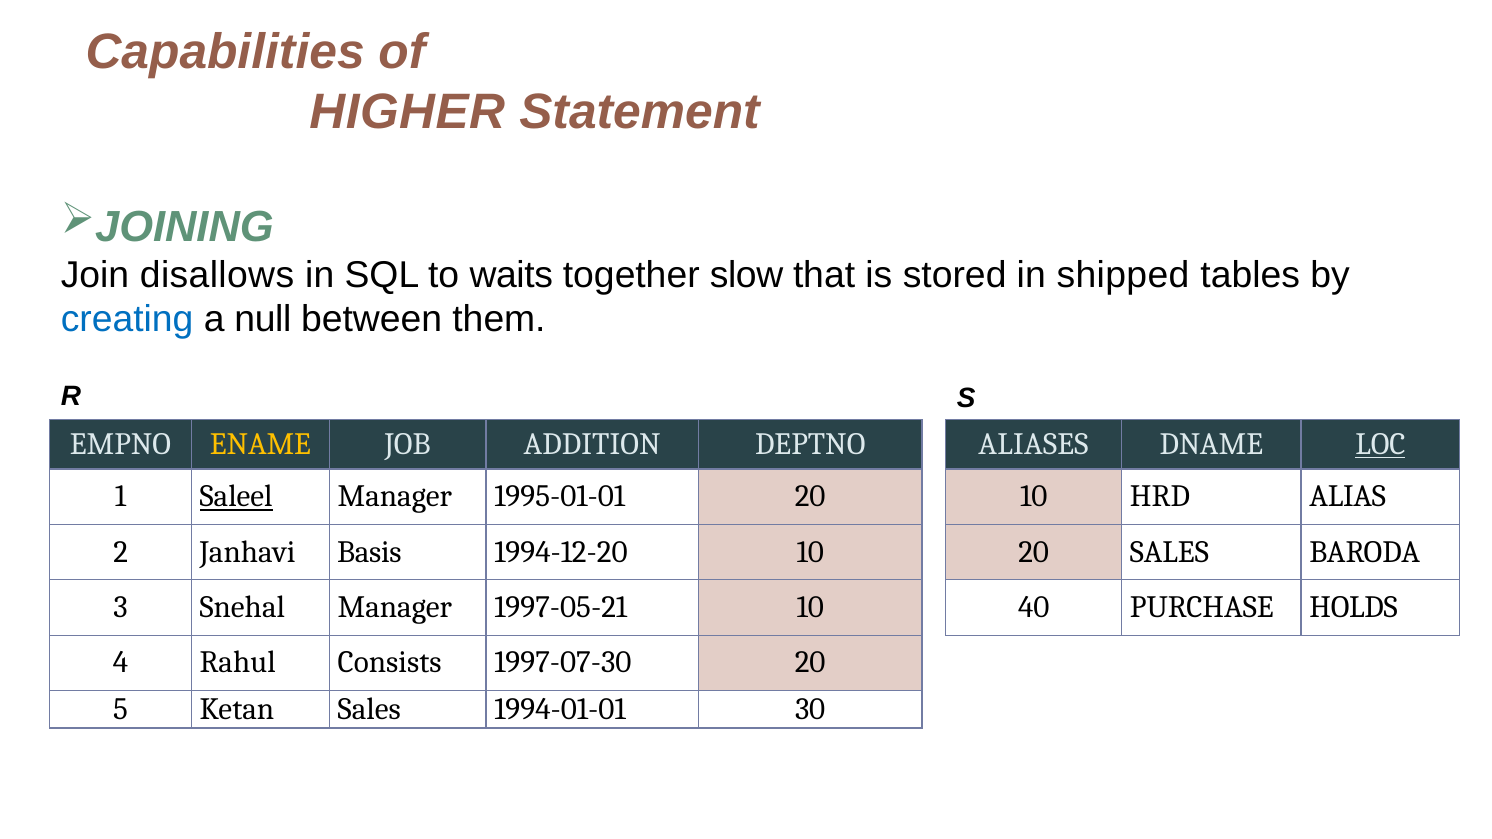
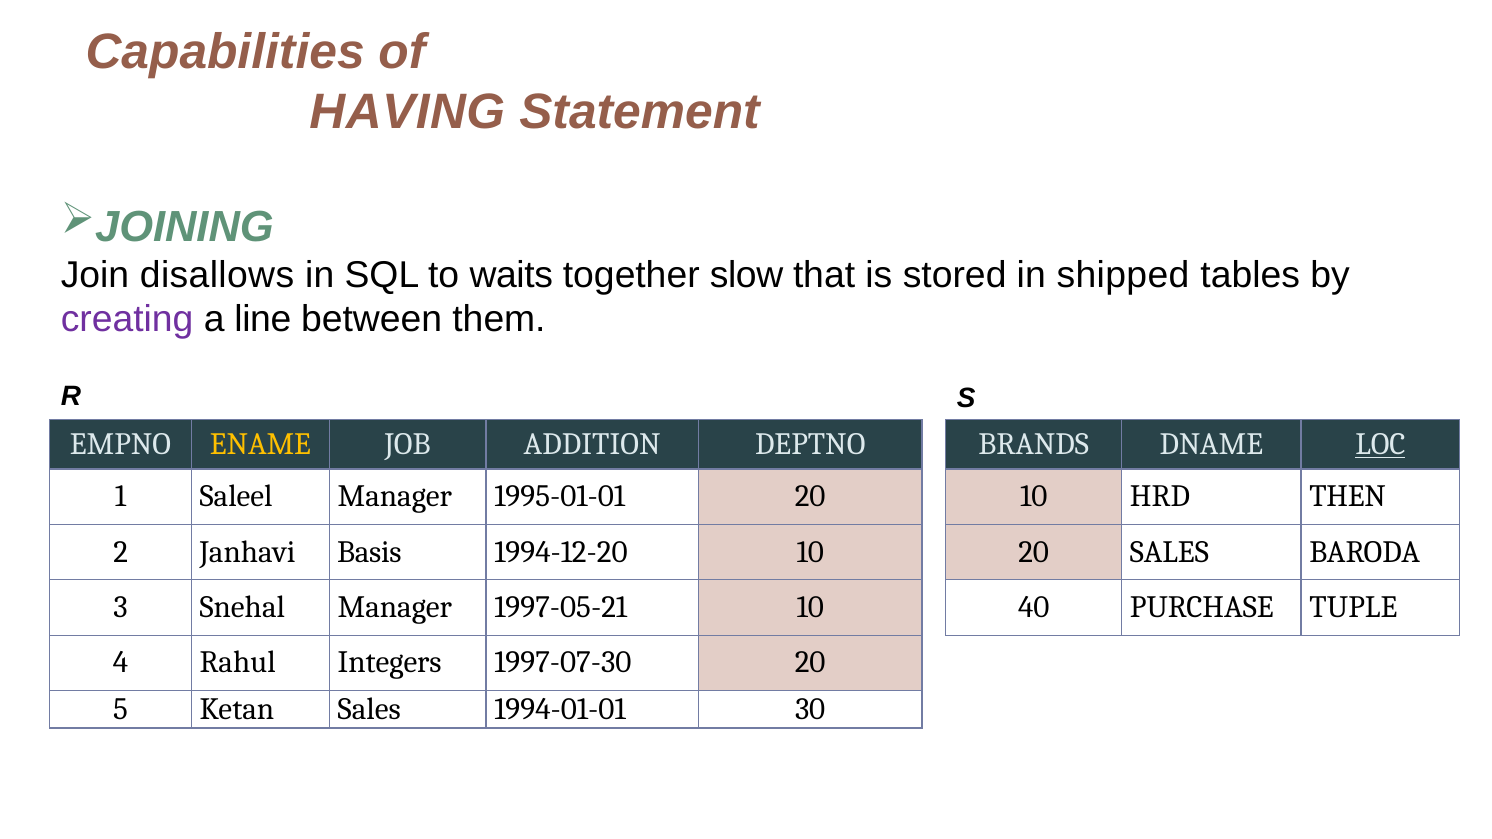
HIGHER: HIGHER -> HAVING
creating colour: blue -> purple
null: null -> line
ALIASES: ALIASES -> BRANDS
Saleel underline: present -> none
ALIAS: ALIAS -> THEN
HOLDS: HOLDS -> TUPLE
Consists: Consists -> Integers
